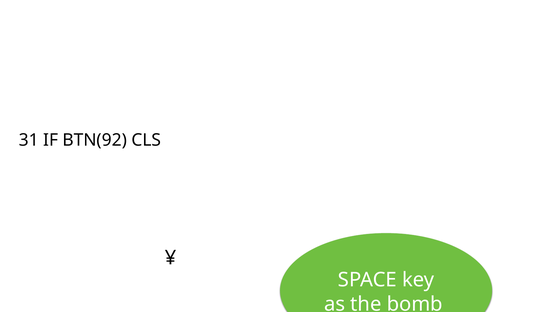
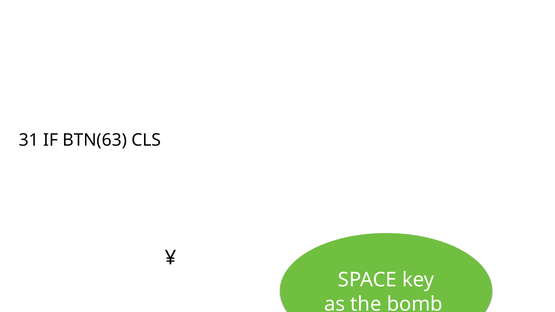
BTN(92: BTN(92 -> BTN(63
